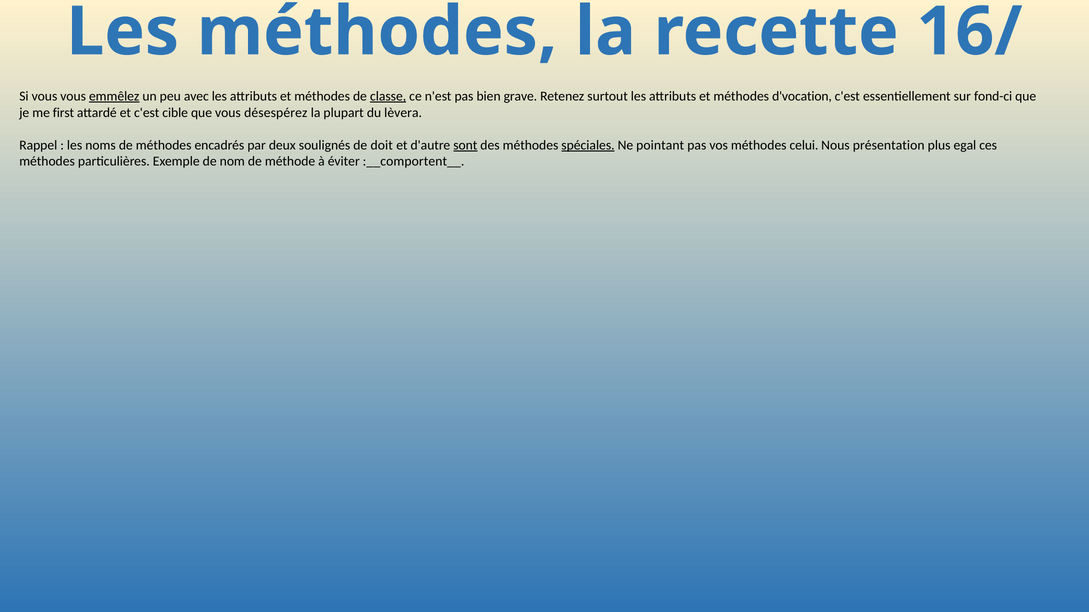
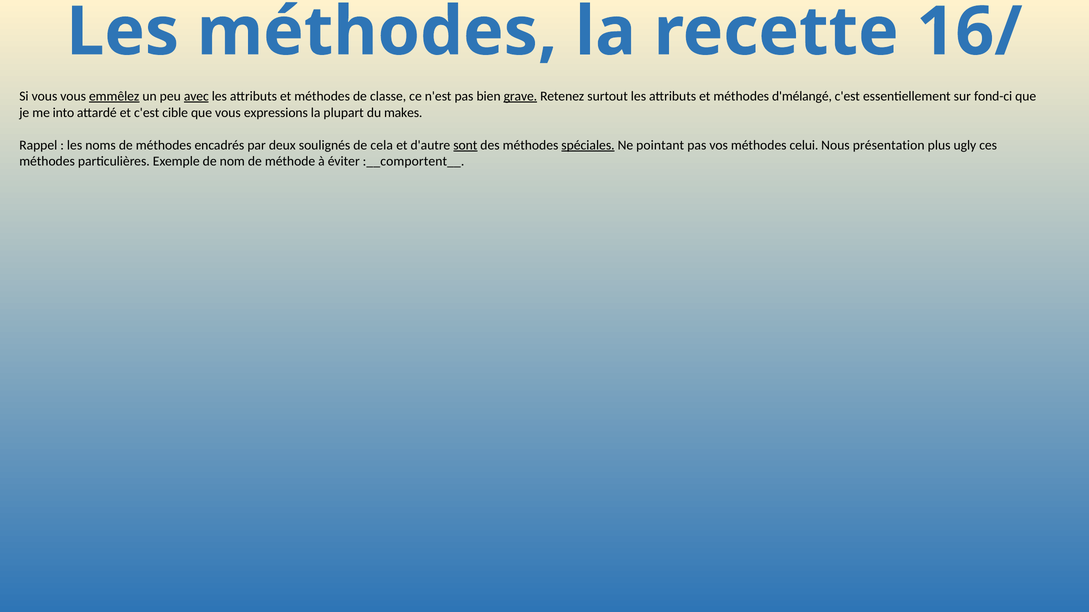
avec underline: none -> present
classe underline: present -> none
grave underline: none -> present
d'vocation: d'vocation -> d'mélangé
first: first -> into
désespérez: désespérez -> expressions
lèvera: lèvera -> makes
doit: doit -> cela
egal: egal -> ugly
